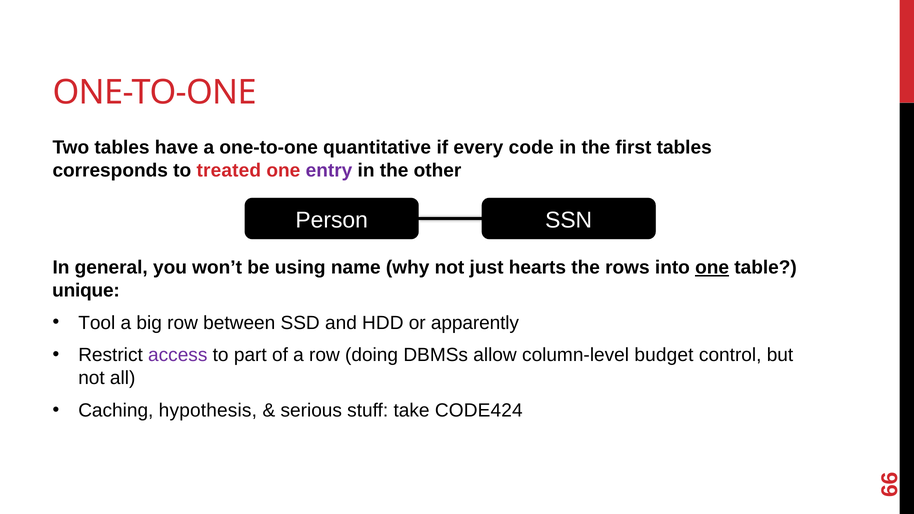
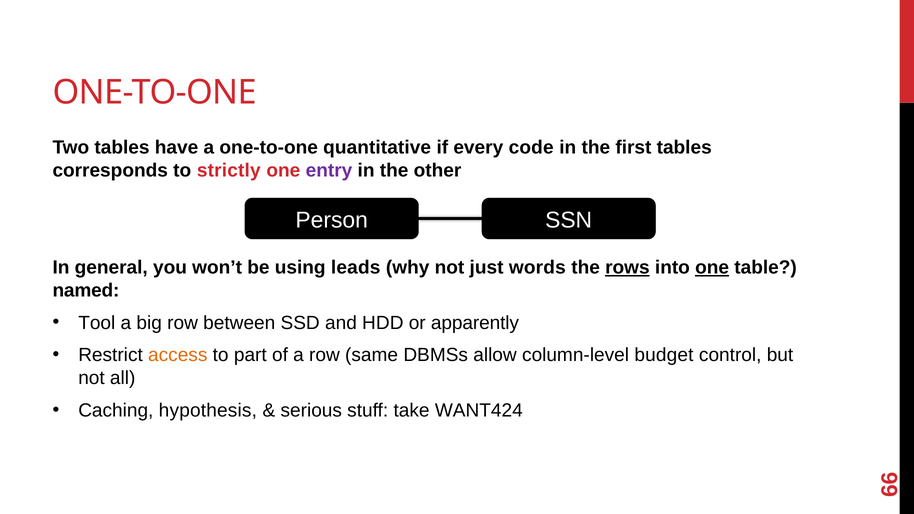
treated: treated -> strictly
name: name -> leads
hearts: hearts -> words
rows underline: none -> present
unique: unique -> named
access colour: purple -> orange
doing: doing -> same
CODE424: CODE424 -> WANT424
